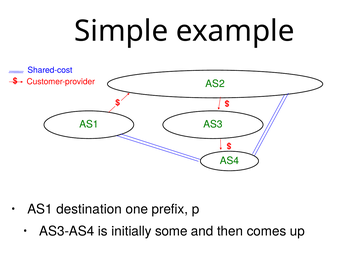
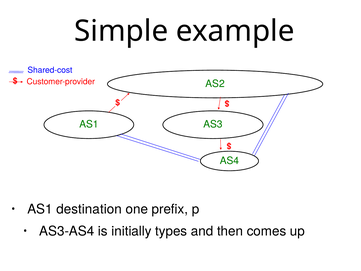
some: some -> types
